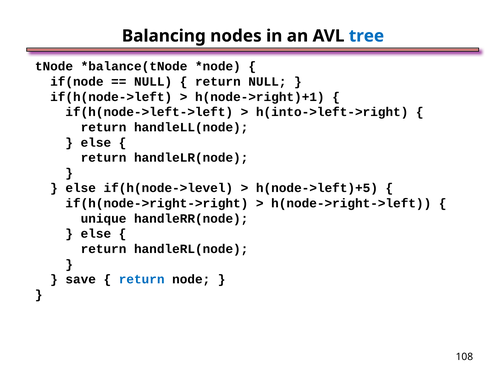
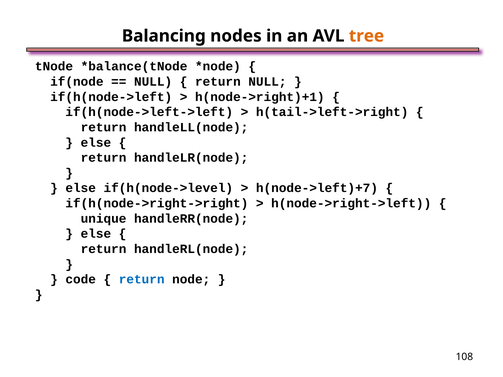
tree colour: blue -> orange
h(into->left->right: h(into->left->right -> h(tail->left->right
h(node->left)+5: h(node->left)+5 -> h(node->left)+7
save: save -> code
